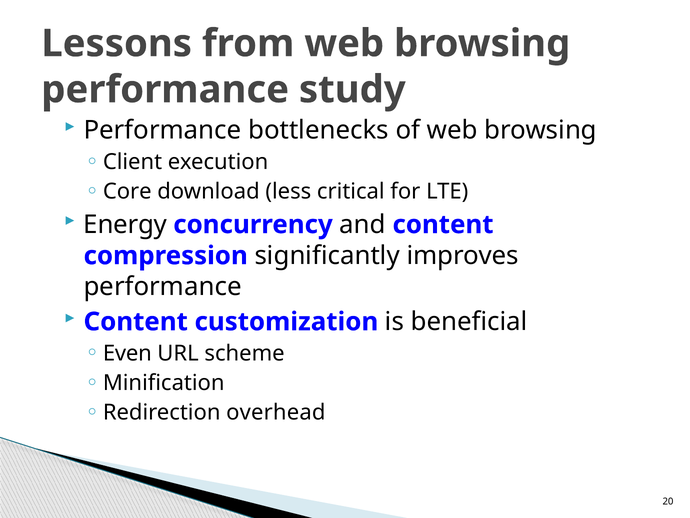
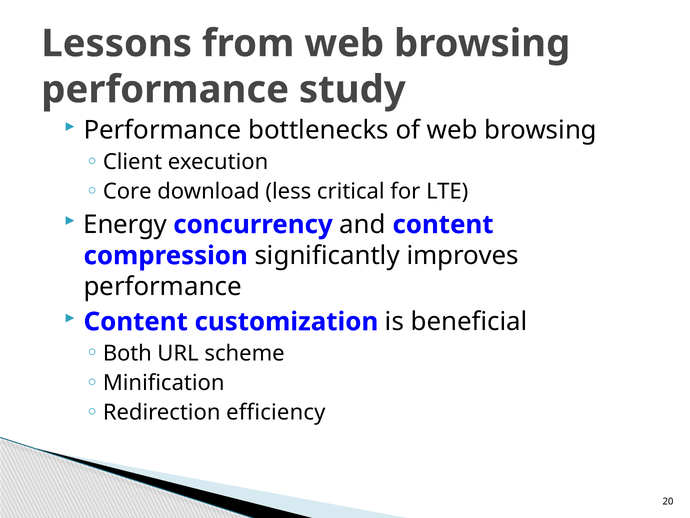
Even: Even -> Both
overhead: overhead -> efficiency
